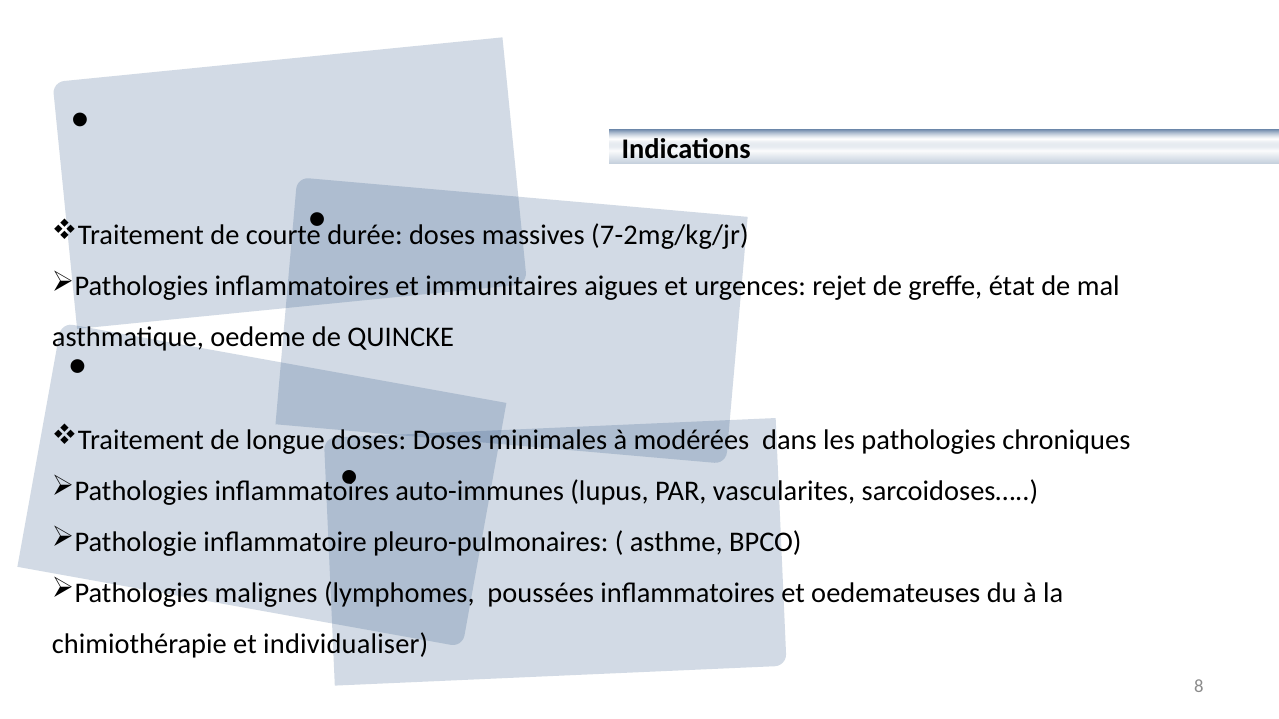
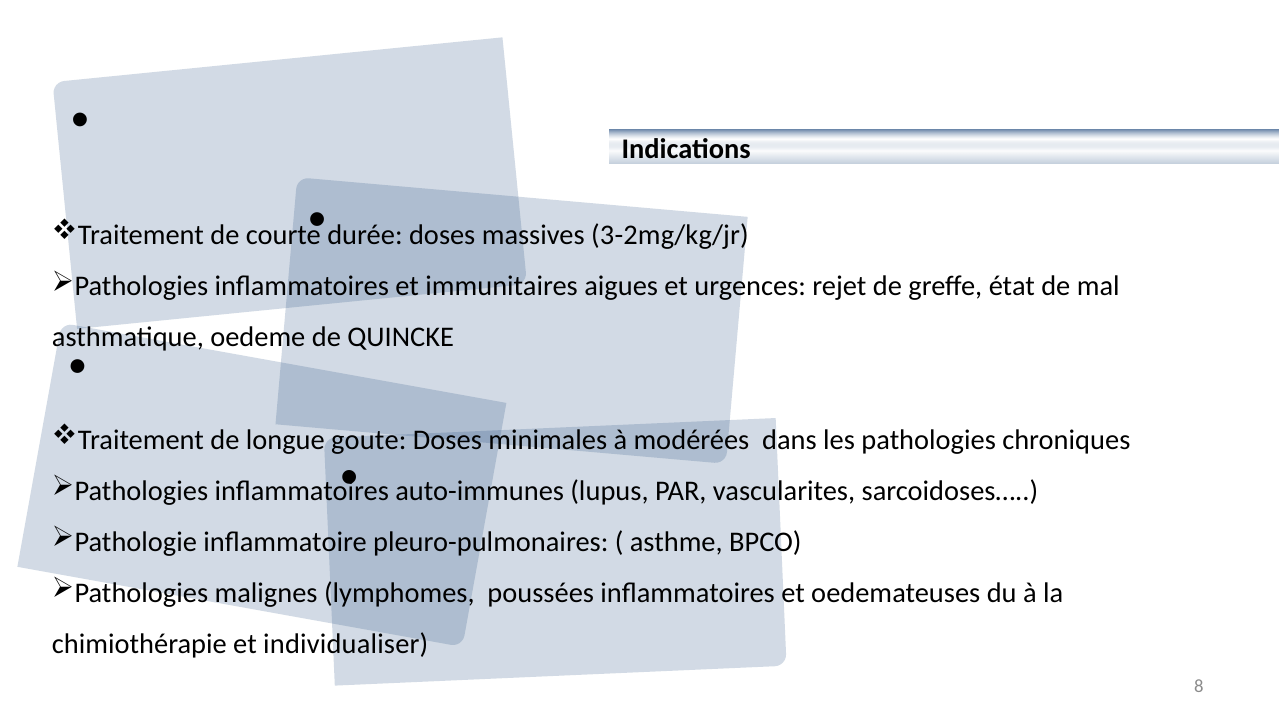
7-2mg/kg/jr: 7-2mg/kg/jr -> 3-2mg/kg/jr
longue doses: doses -> goute
